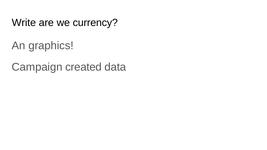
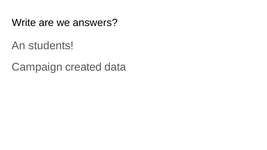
currency: currency -> answers
graphics: graphics -> students
